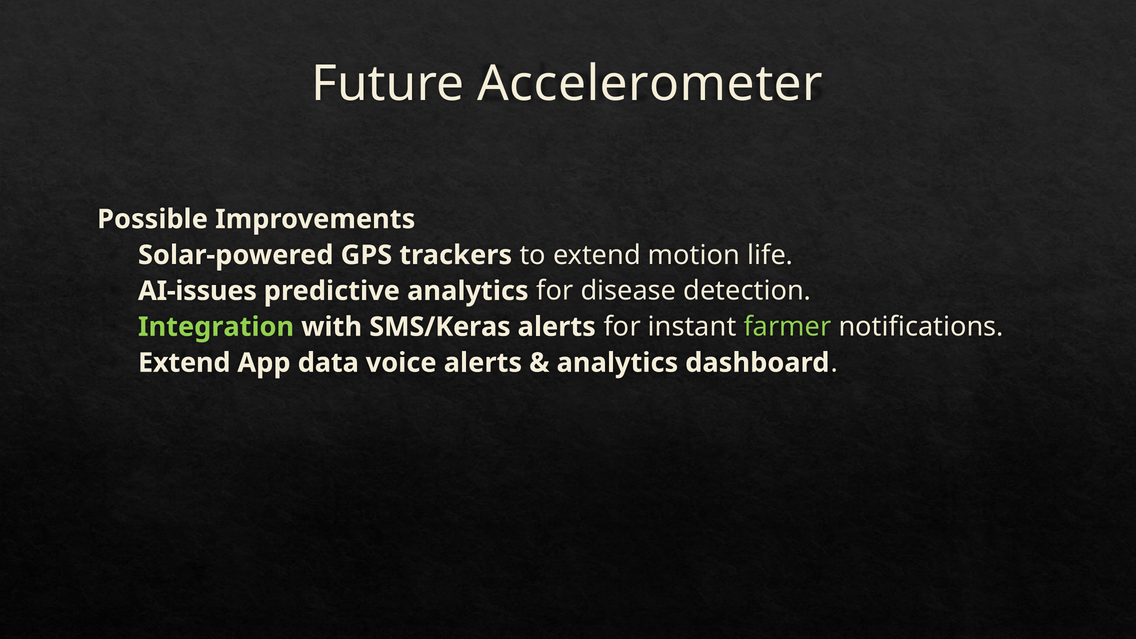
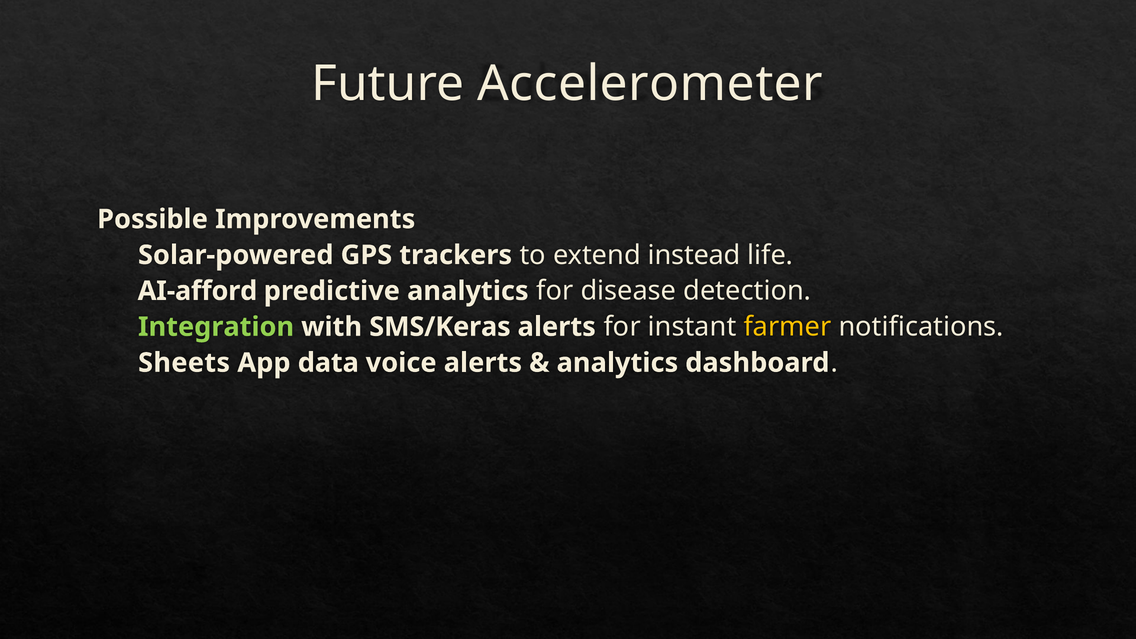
motion: motion -> instead
AI-issues: AI-issues -> AI-afford
farmer colour: light green -> yellow
Extend at (184, 363): Extend -> Sheets
